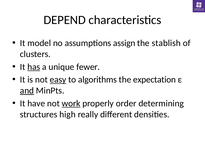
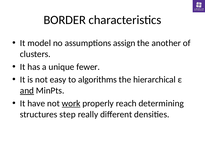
DEPEND: DEPEND -> BORDER
stablish: stablish -> another
has underline: present -> none
easy underline: present -> none
expectation: expectation -> hierarchical
order: order -> reach
high: high -> step
